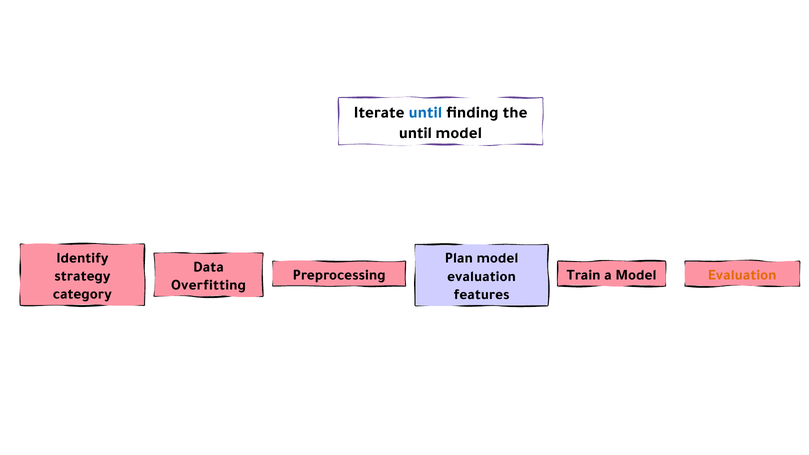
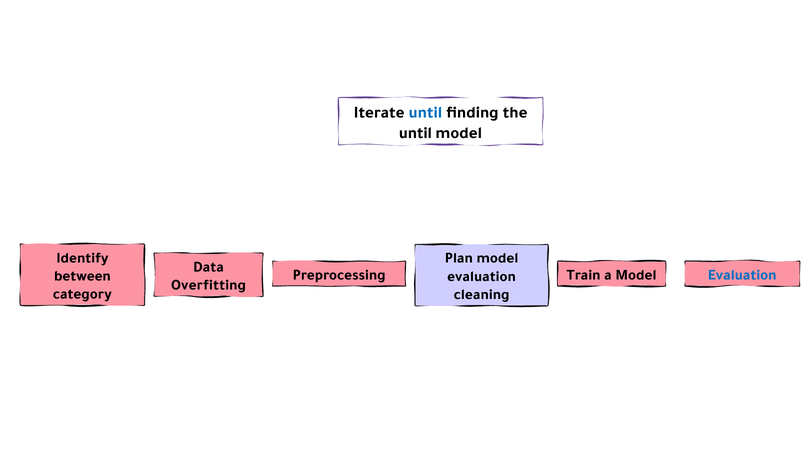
Evaluation at (742, 275) colour: orange -> blue
strategy: strategy -> between
features: features -> cleaning
